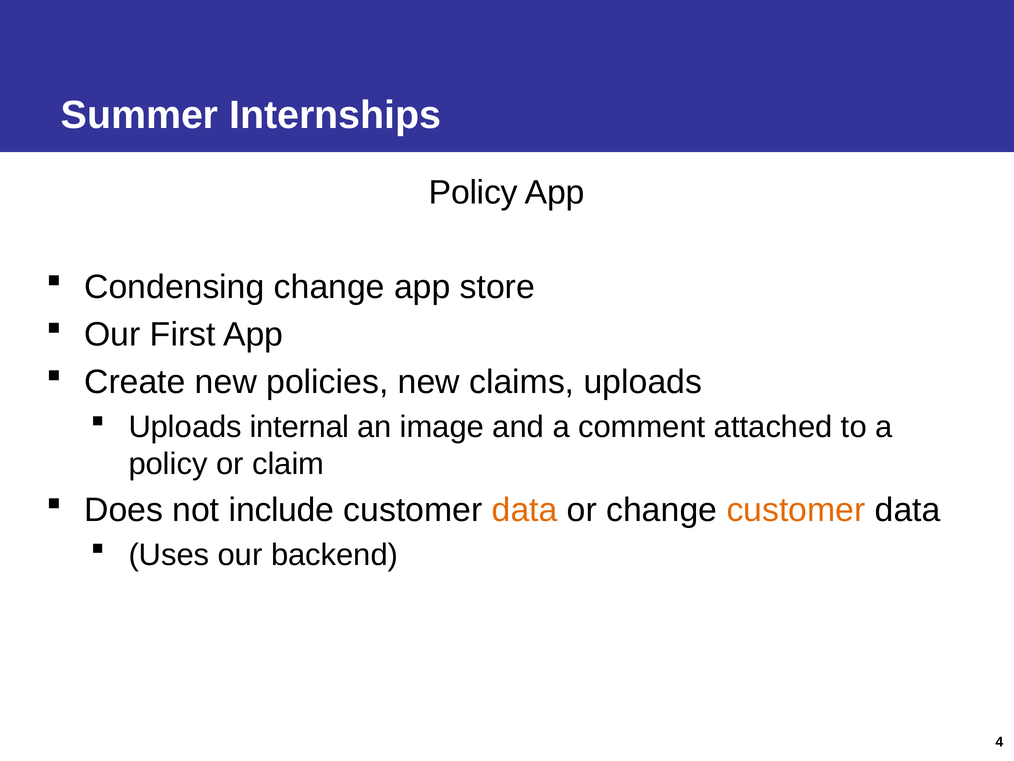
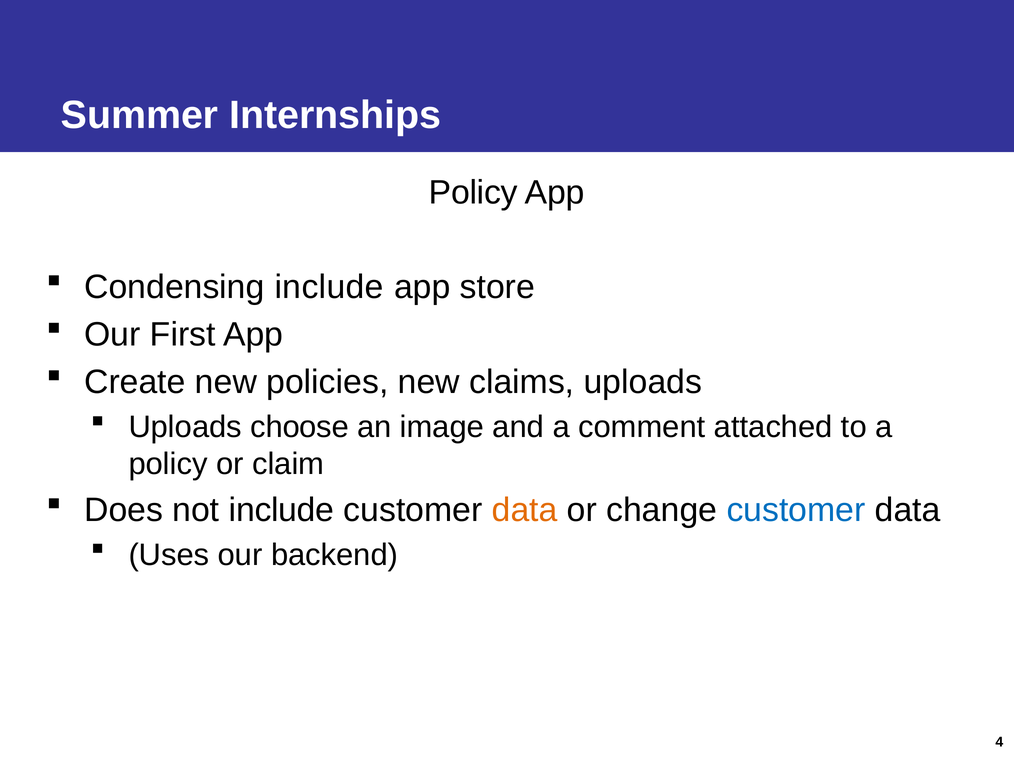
Condensing change: change -> include
internal: internal -> choose
customer at (796, 510) colour: orange -> blue
